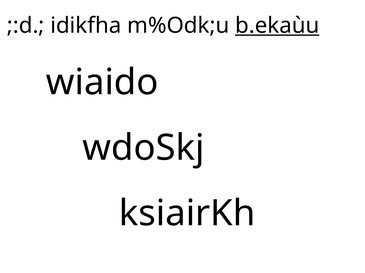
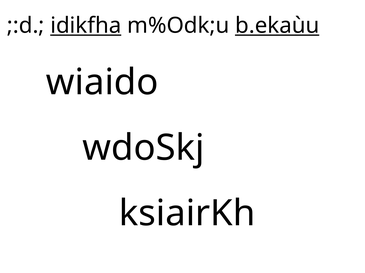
idikfha underline: none -> present
